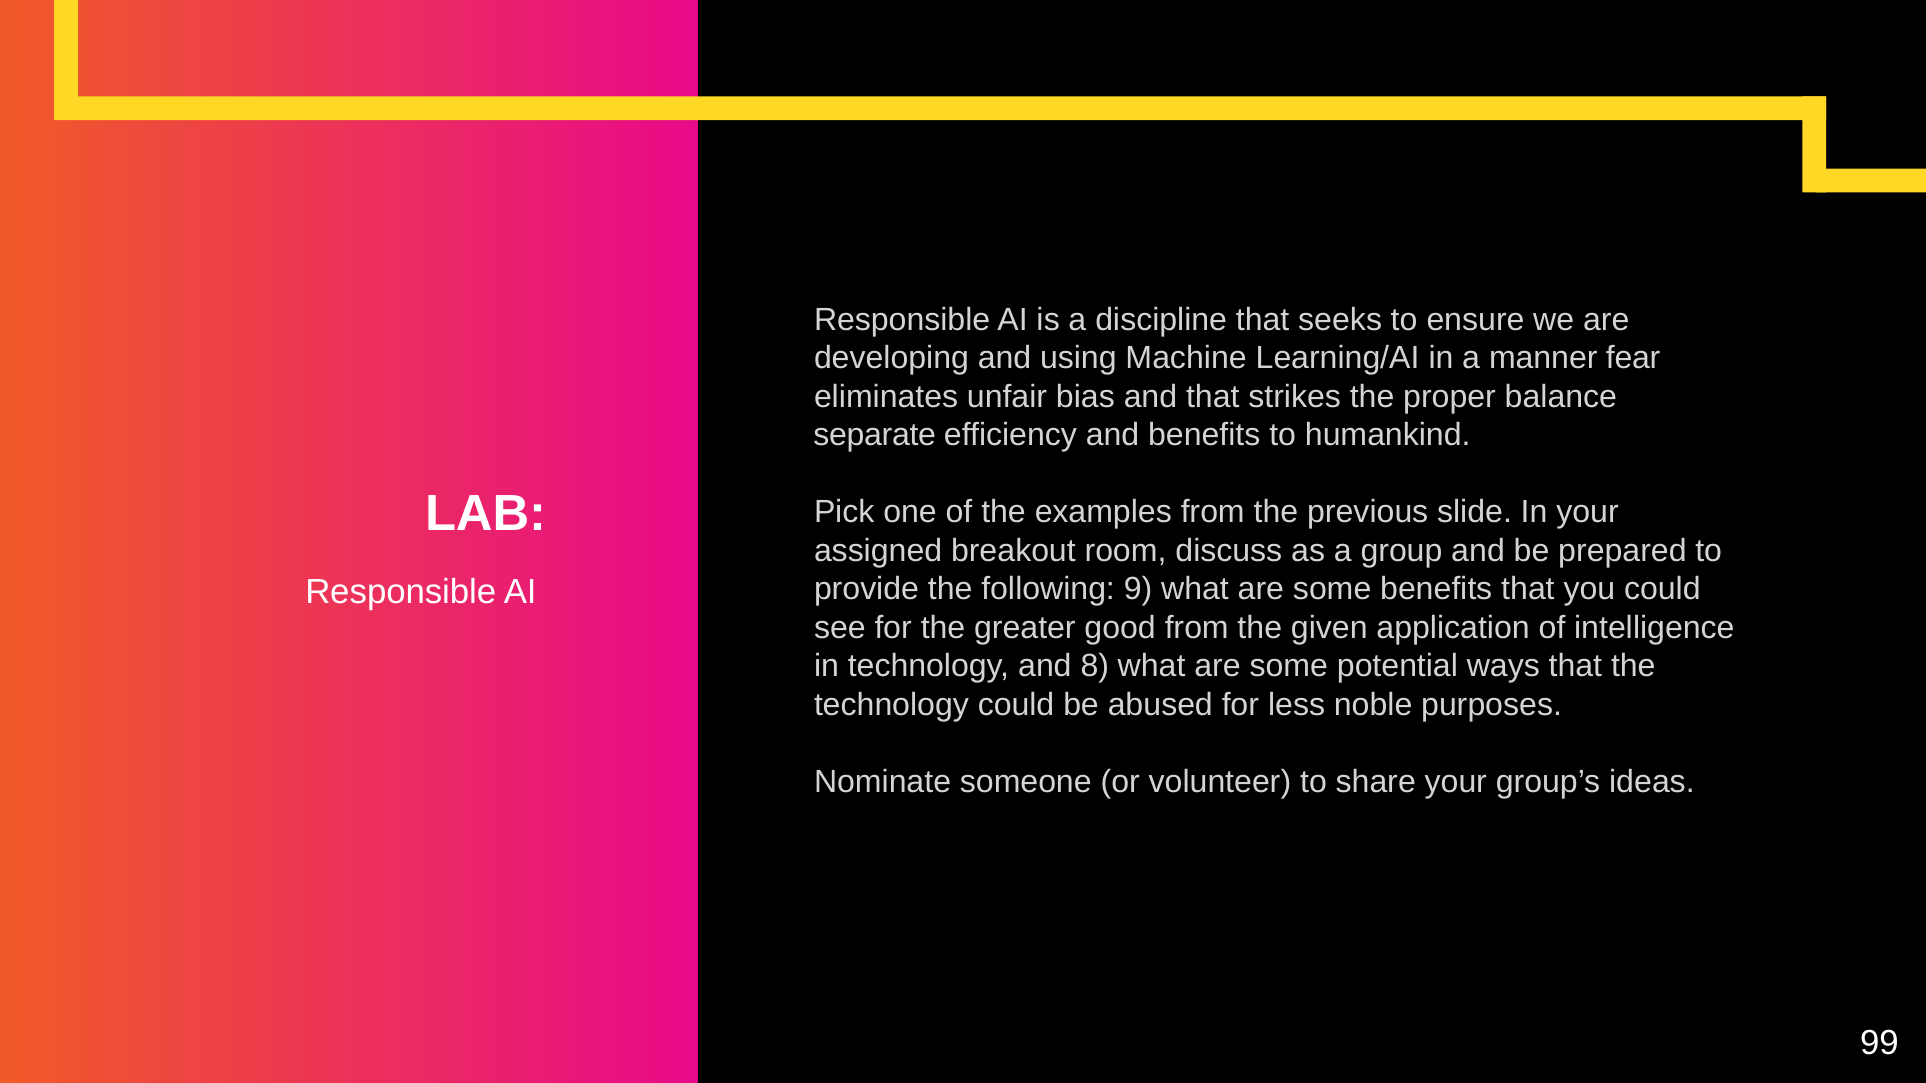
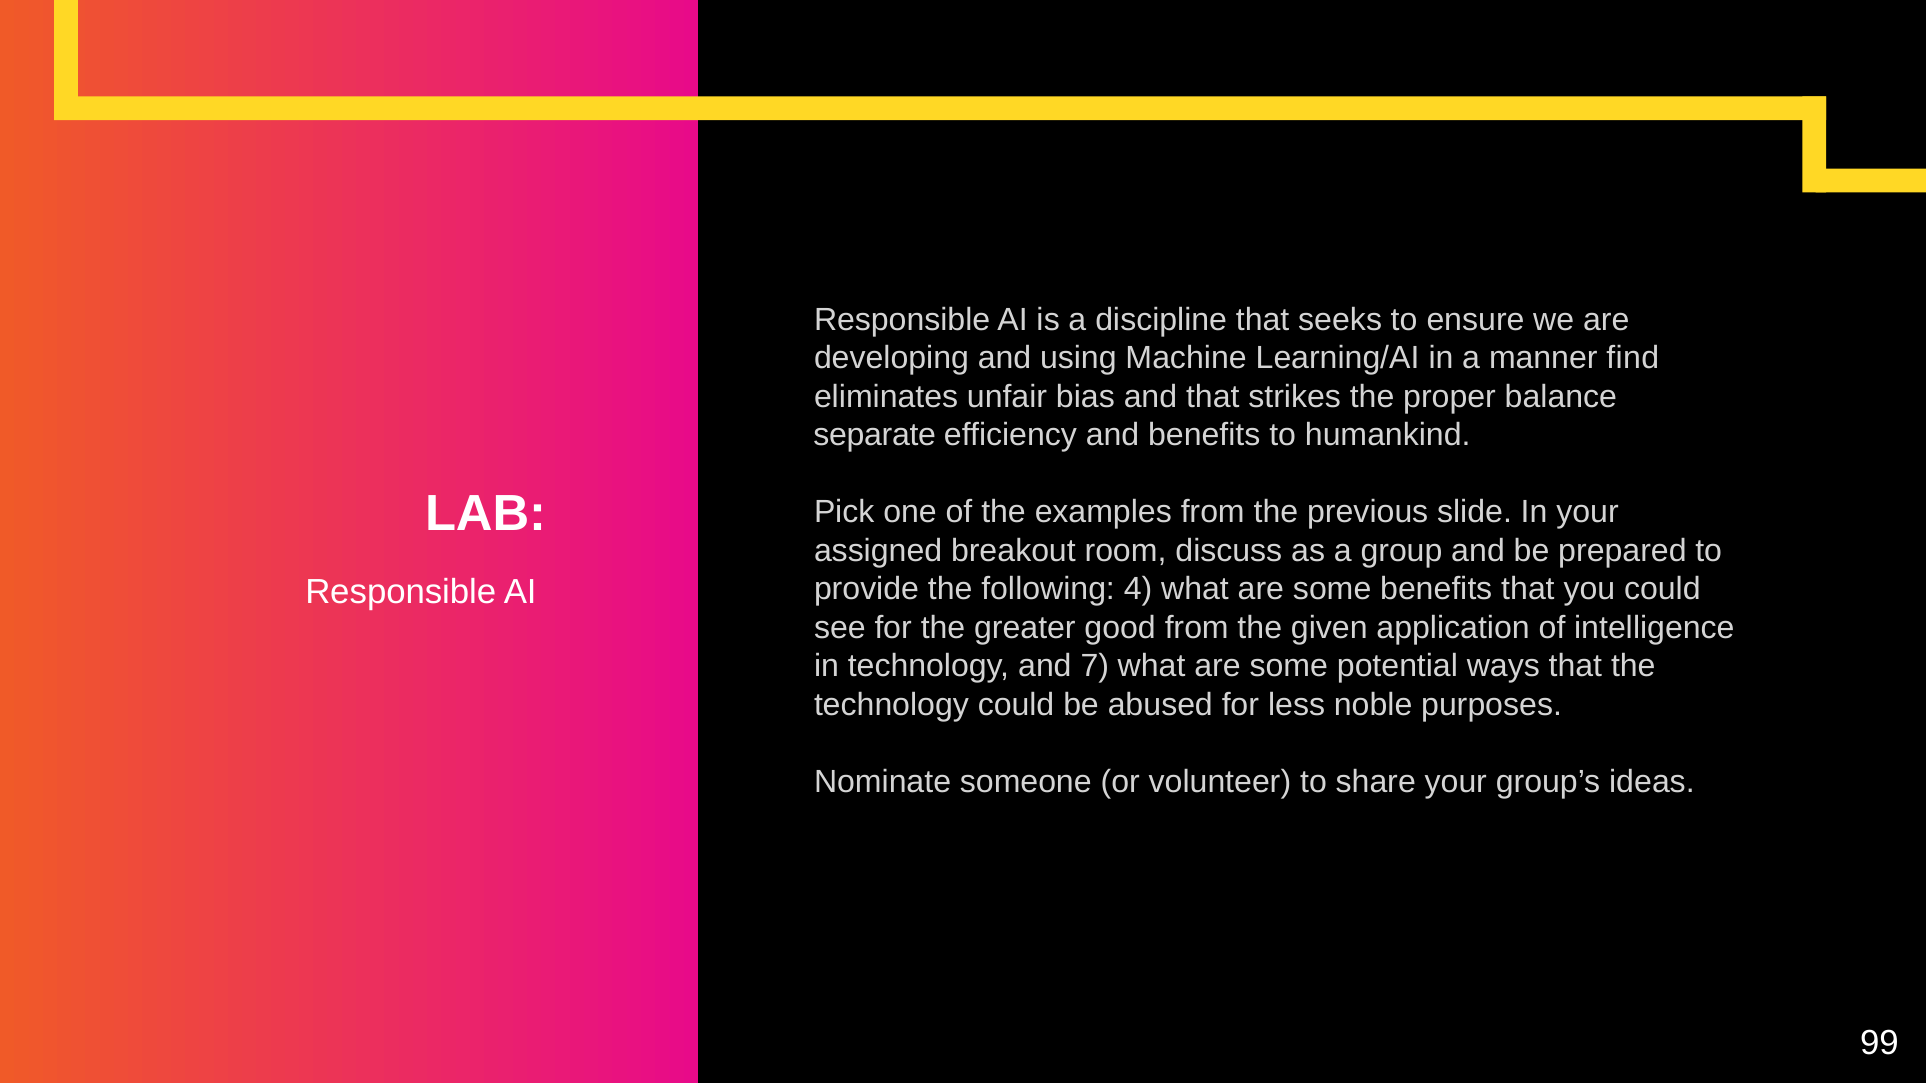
fear: fear -> find
9: 9 -> 4
8: 8 -> 7
